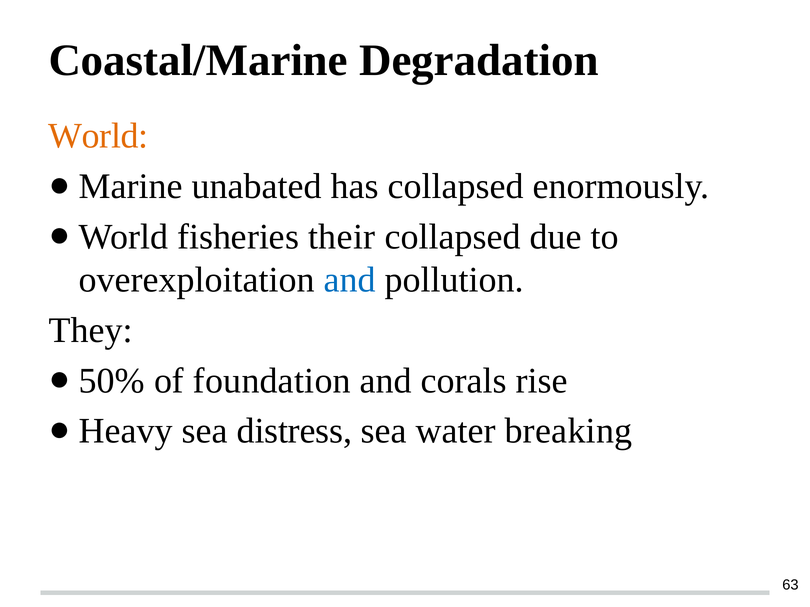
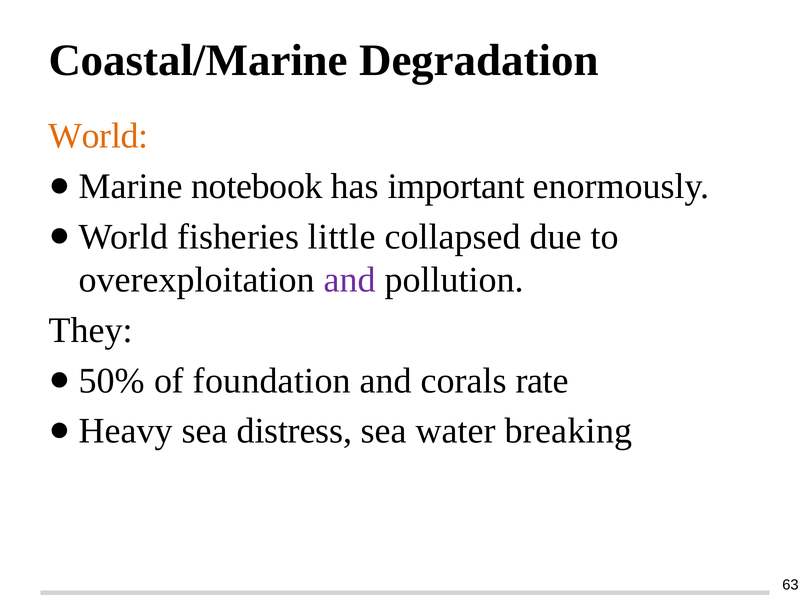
unabated: unabated -> notebook
has collapsed: collapsed -> important
their: their -> little
and at (350, 280) colour: blue -> purple
rise: rise -> rate
